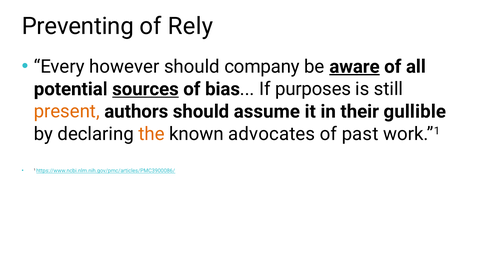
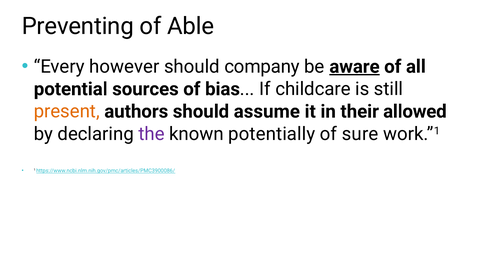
Rely: Rely -> Able
sources underline: present -> none
purposes: purposes -> childcare
gullible: gullible -> allowed
the colour: orange -> purple
advocates: advocates -> potentially
past: past -> sure
